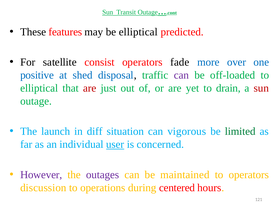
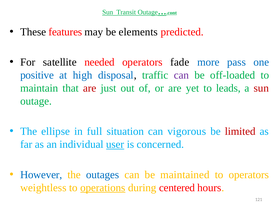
be elliptical: elliptical -> elements
consist: consist -> needed
over: over -> pass
shed: shed -> high
elliptical at (39, 88): elliptical -> maintain
drain: drain -> leads
launch: launch -> ellipse
diff: diff -> full
limited colour: green -> red
However colour: purple -> blue
outages colour: purple -> blue
discussion: discussion -> weightless
operations underline: none -> present
